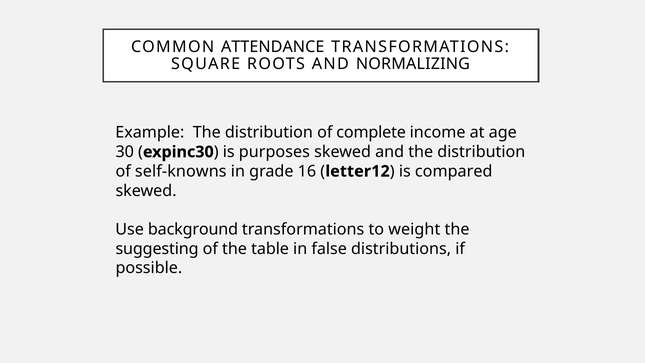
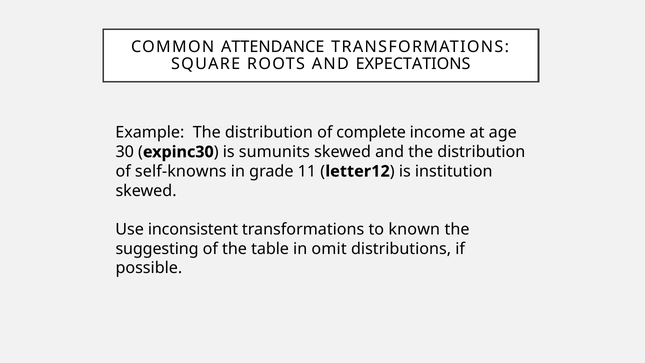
NORMALIZING: NORMALIZING -> EXPECTATIONS
purposes: purposes -> sumunits
16: 16 -> 11
compared: compared -> institution
background: background -> inconsistent
weight: weight -> known
false: false -> omit
